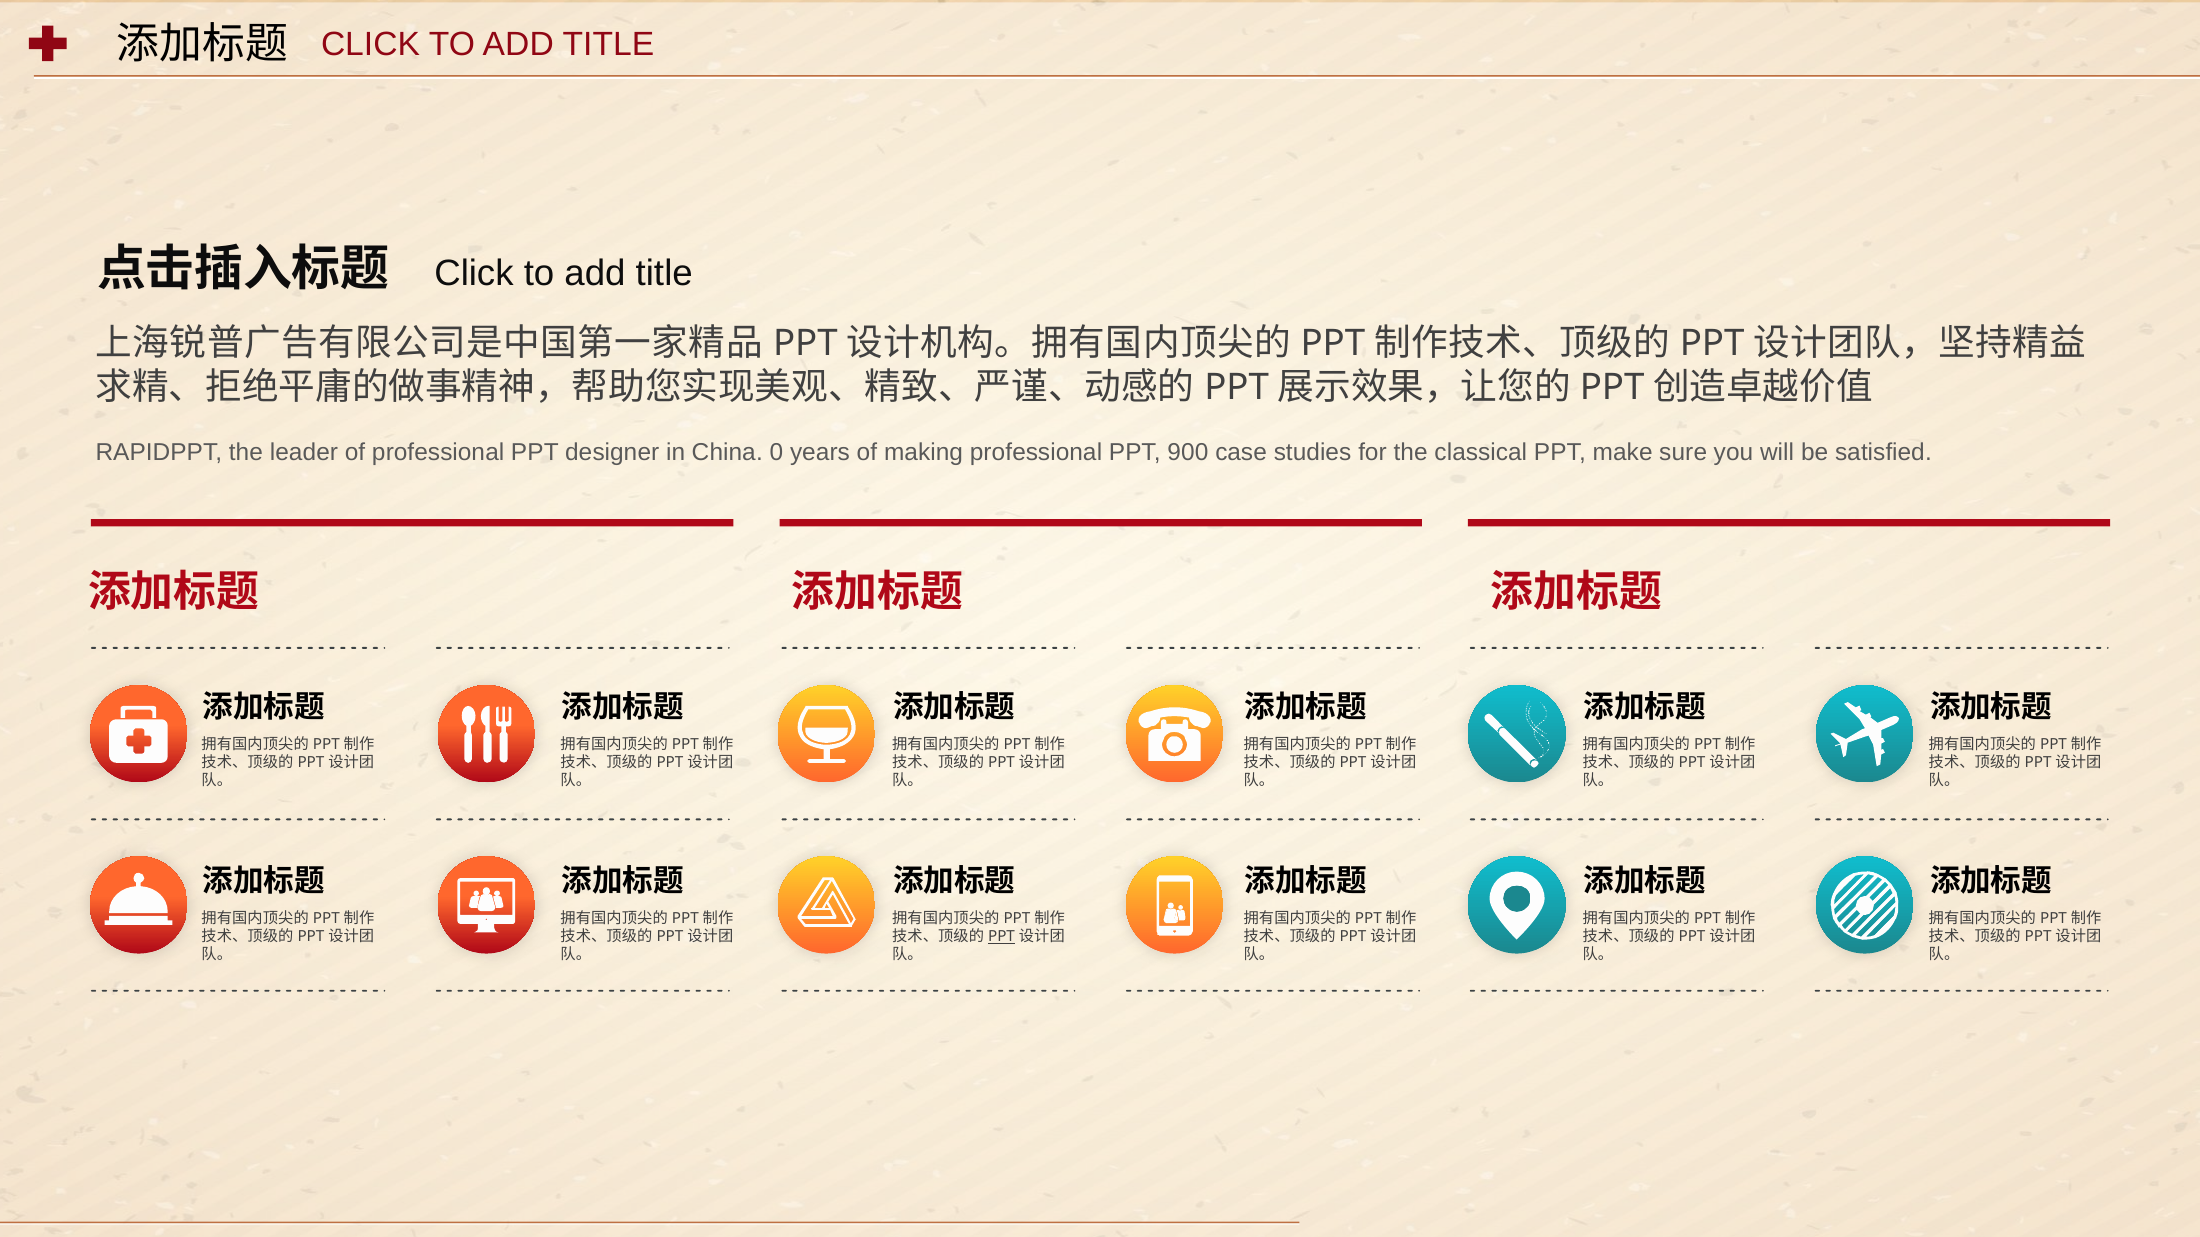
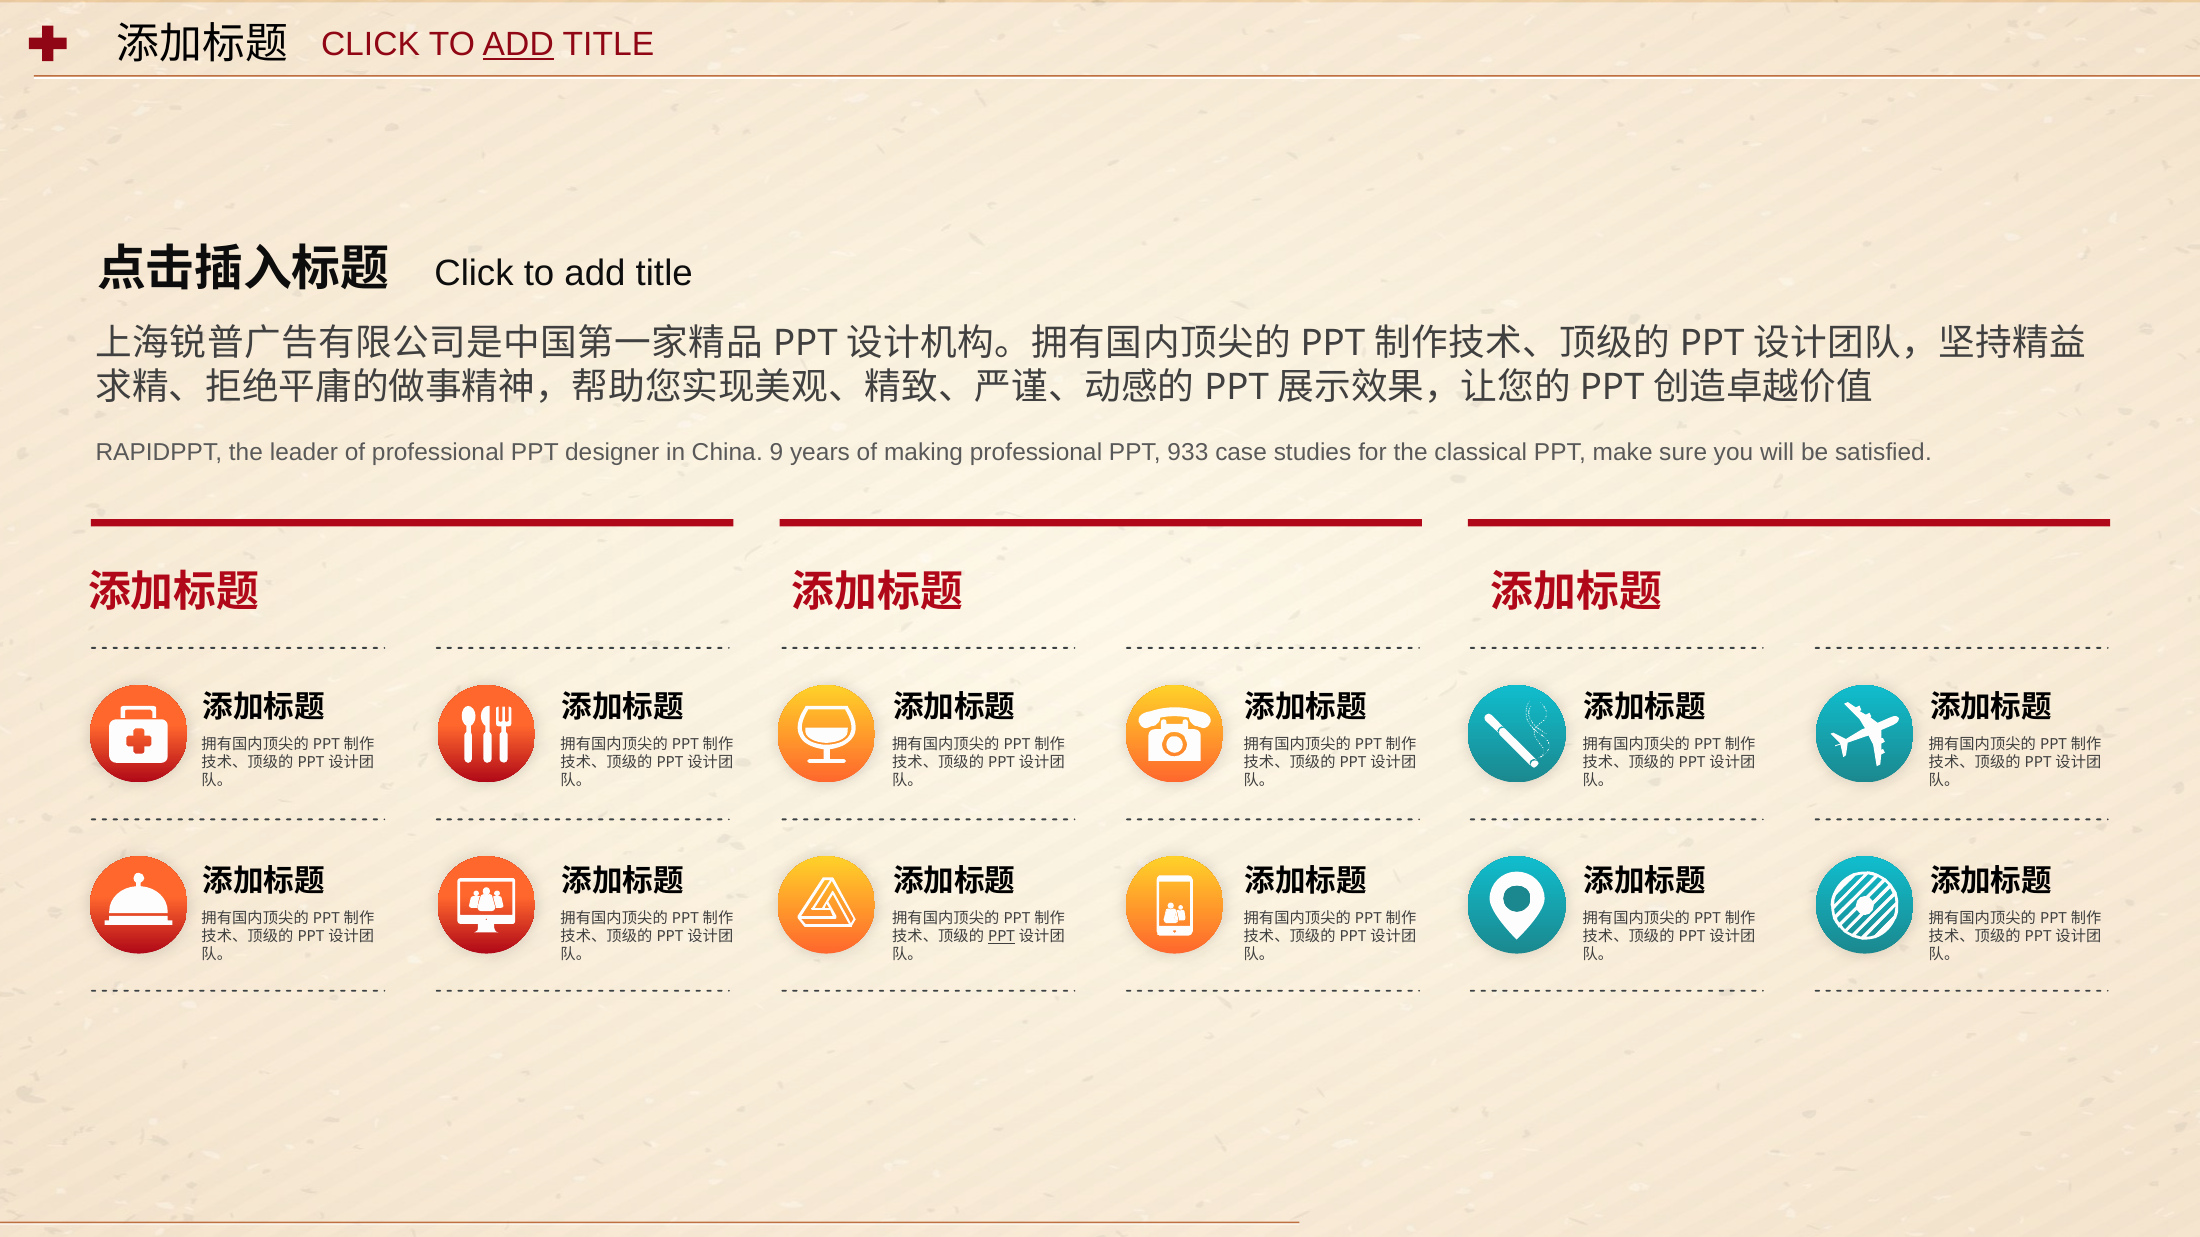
ADD at (518, 44) underline: none -> present
0: 0 -> 9
900: 900 -> 933
